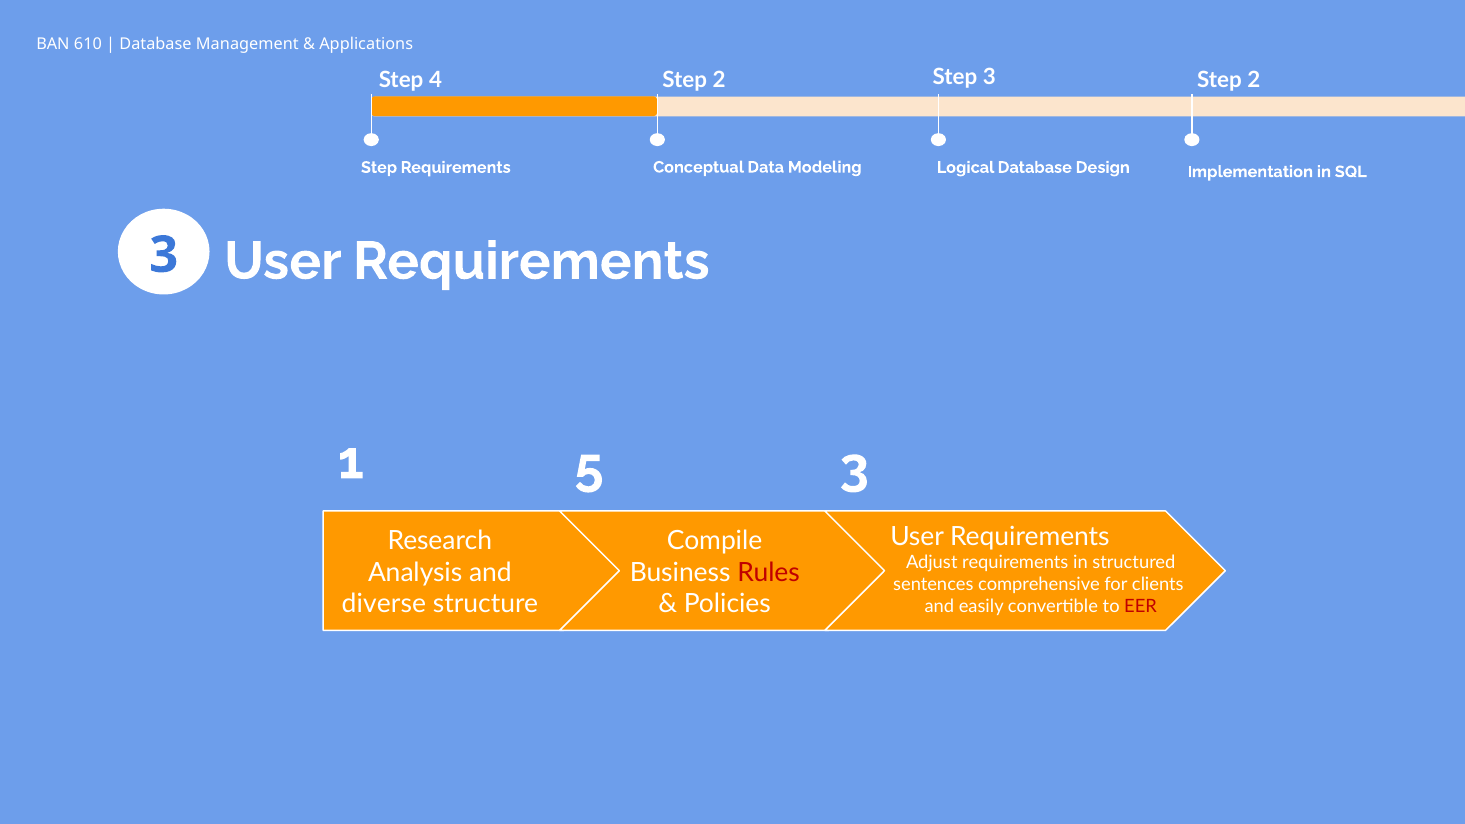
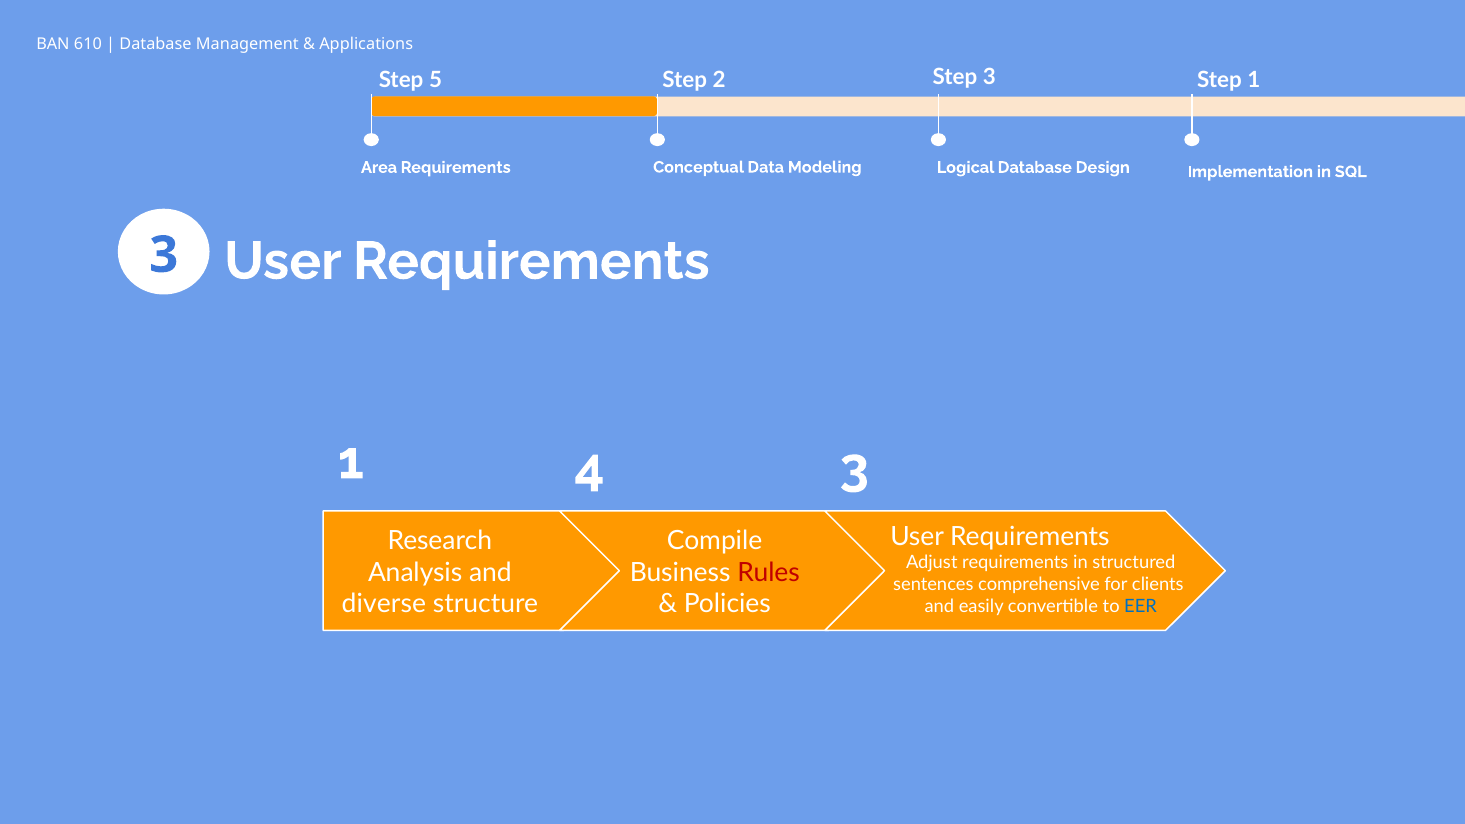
4: 4 -> 5
2 Step 2: 2 -> 1
Step at (379, 167): Step -> Area
5: 5 -> 4
EER colour: red -> blue
